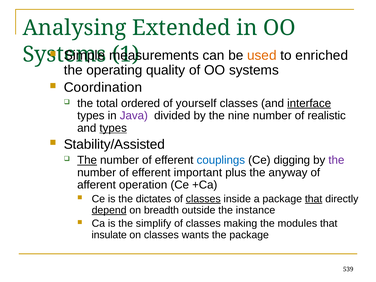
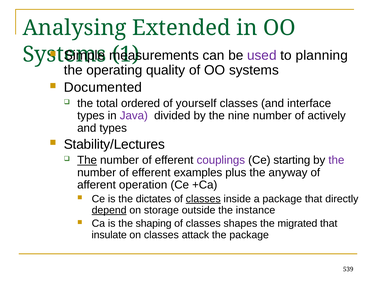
used colour: orange -> purple
enriched: enriched -> planning
Coordination: Coordination -> Documented
interface underline: present -> none
realistic: realistic -> actively
types at (113, 128) underline: present -> none
Stability/Assisted: Stability/Assisted -> Stability/Lectures
couplings colour: blue -> purple
digging: digging -> starting
important: important -> examples
that at (314, 199) underline: present -> none
breadth: breadth -> storage
simplify: simplify -> shaping
making: making -> shapes
modules: modules -> migrated
wants: wants -> attack
